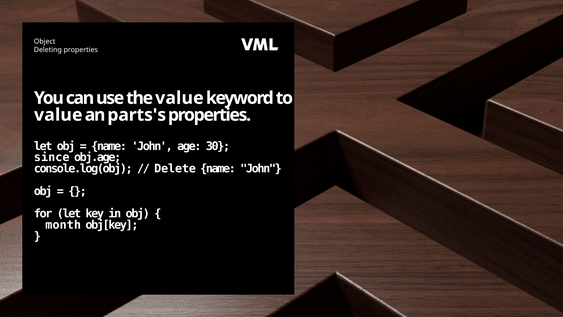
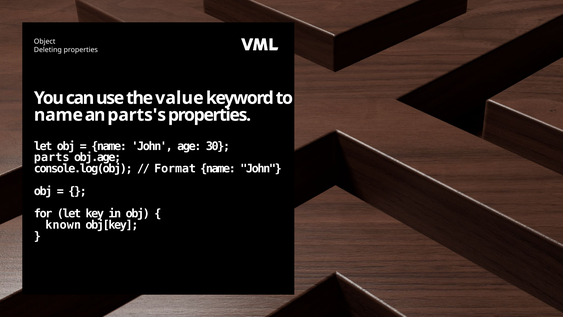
value at (58, 115): value -> name
since: since -> parts
Delete: Delete -> Format
month: month -> known
